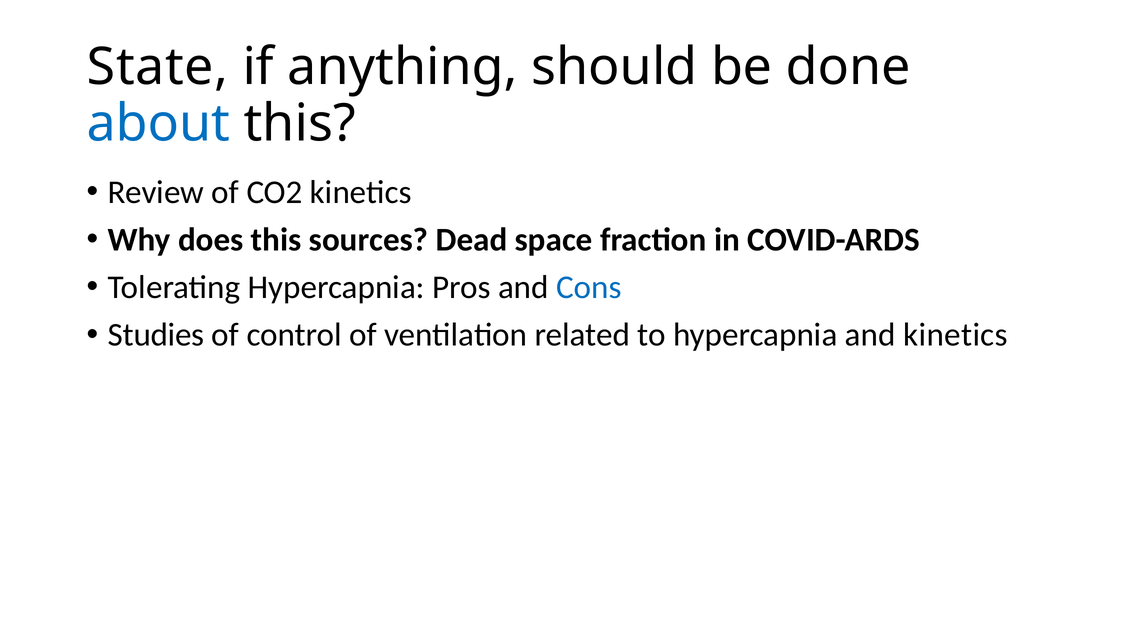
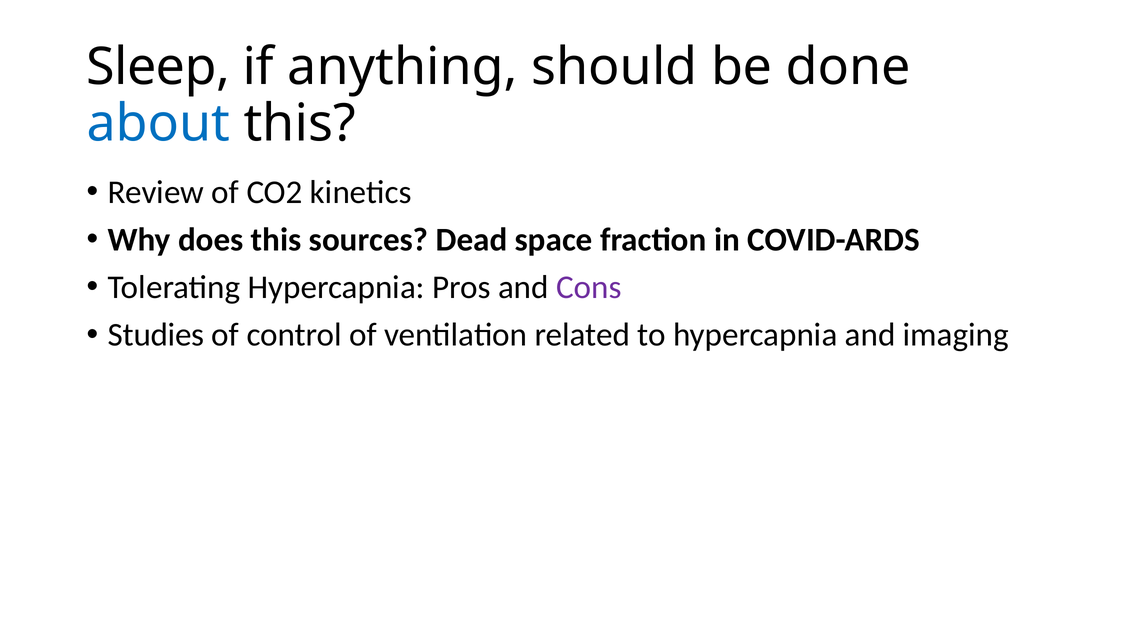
State: State -> Sleep
Cons colour: blue -> purple
and kinetics: kinetics -> imaging
